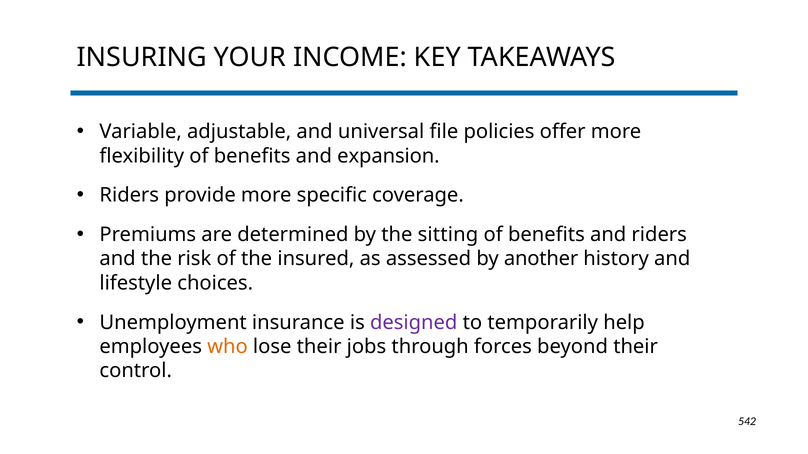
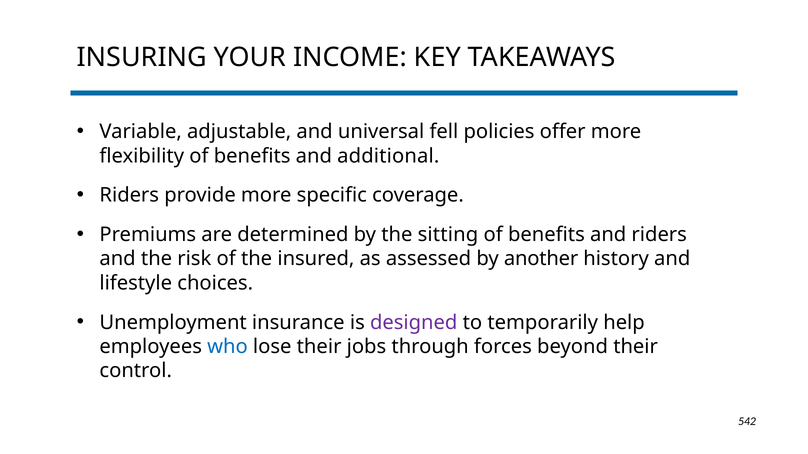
file: file -> fell
expansion: expansion -> additional
who colour: orange -> blue
